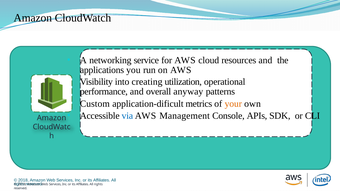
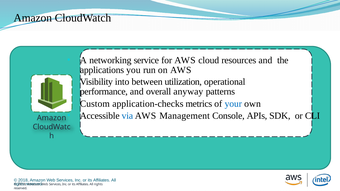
creating: creating -> between
application-dificult: application-dificult -> application-checks
your colour: orange -> blue
